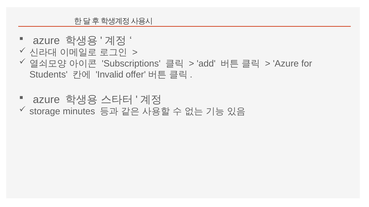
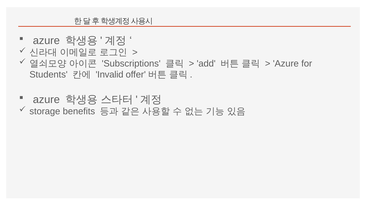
minutes: minutes -> benefits
